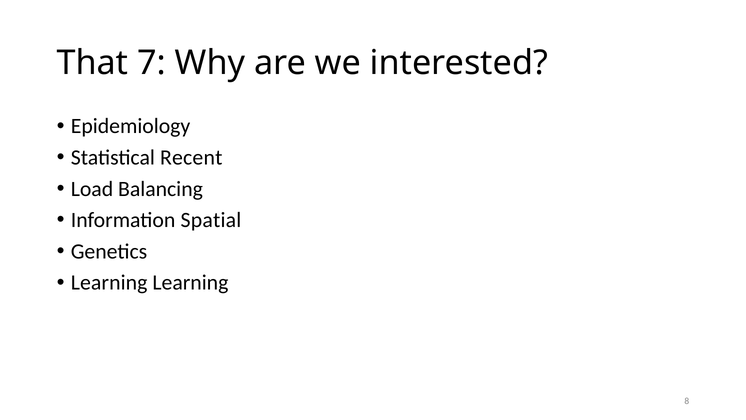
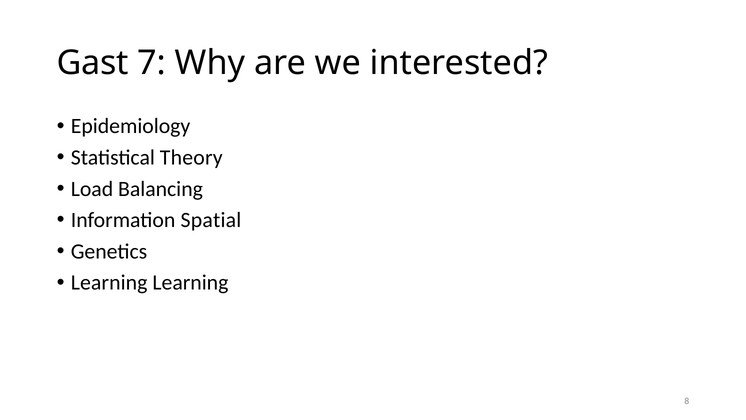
That: That -> Gast
Recent: Recent -> Theory
